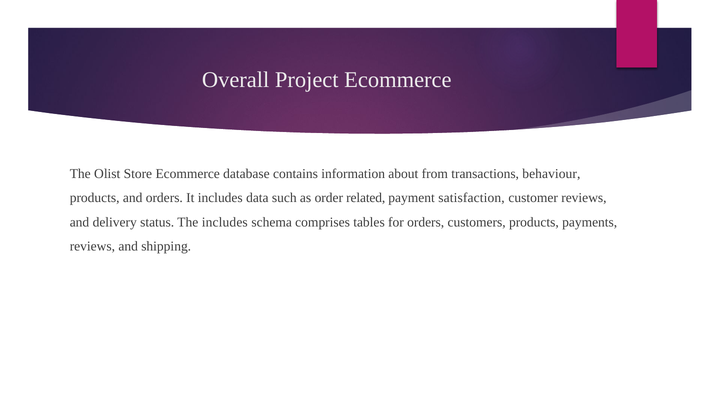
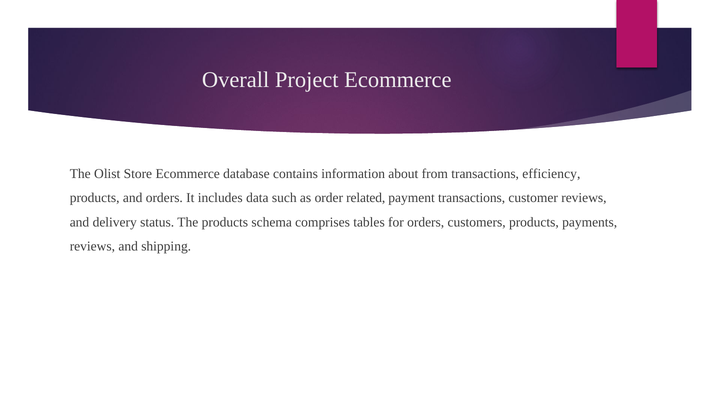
behaviour: behaviour -> efficiency
payment satisfaction: satisfaction -> transactions
The includes: includes -> products
